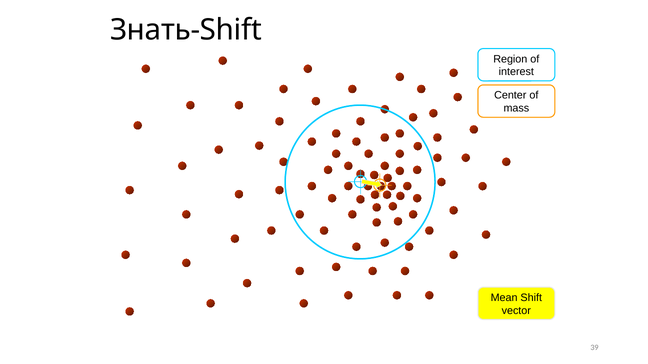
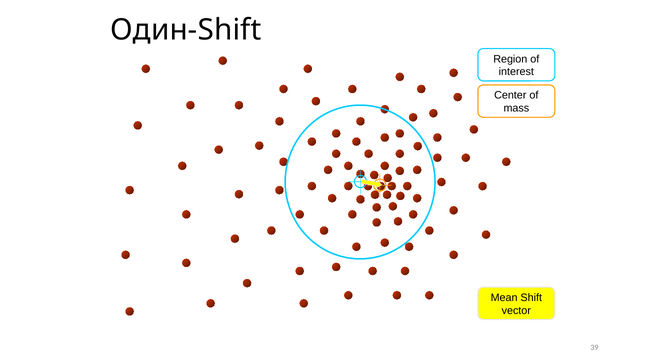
Знать-Shift: Знать-Shift -> Один-Shift
